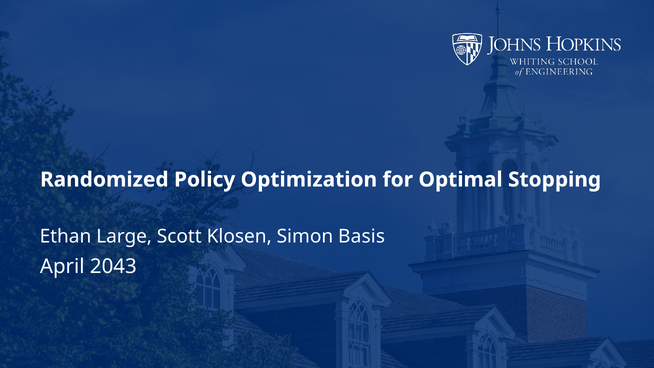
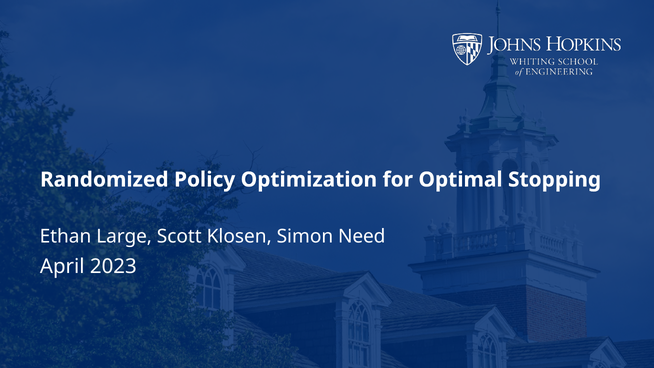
Basis: Basis -> Need
2043: 2043 -> 2023
